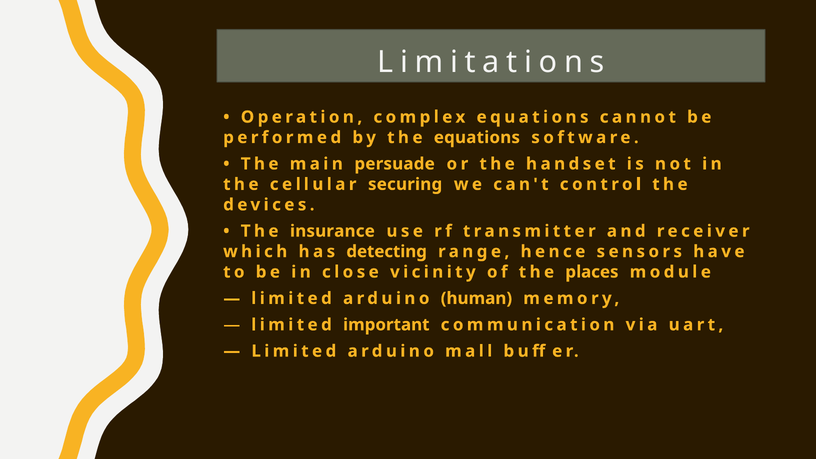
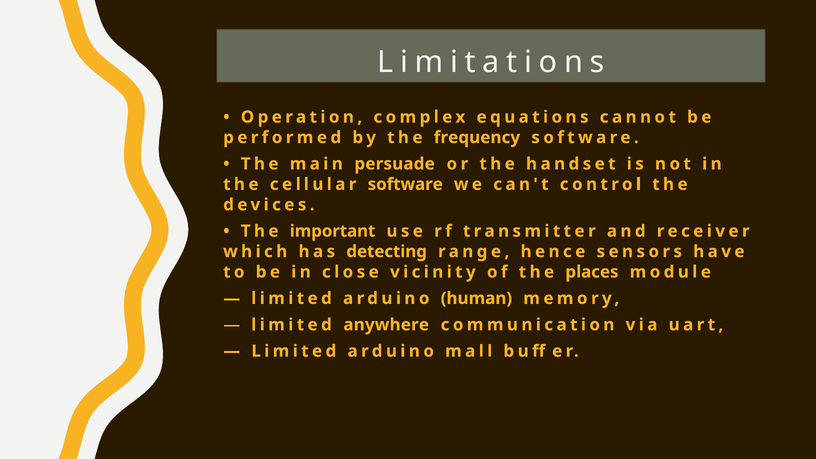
the equations: equations -> frequency
cellular securing: securing -> software
insurance: insurance -> important
important: important -> anywhere
